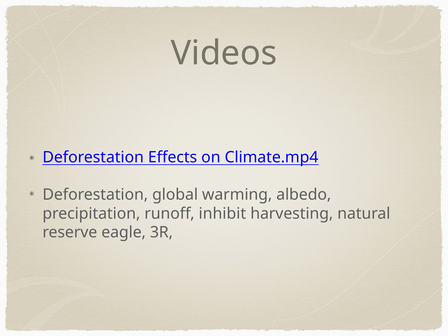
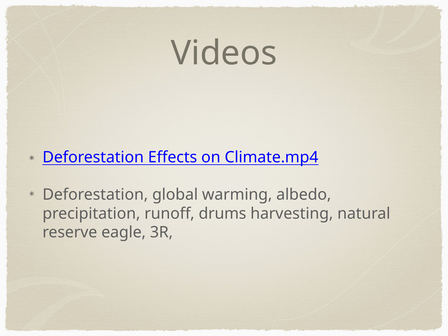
inhibit: inhibit -> drums
